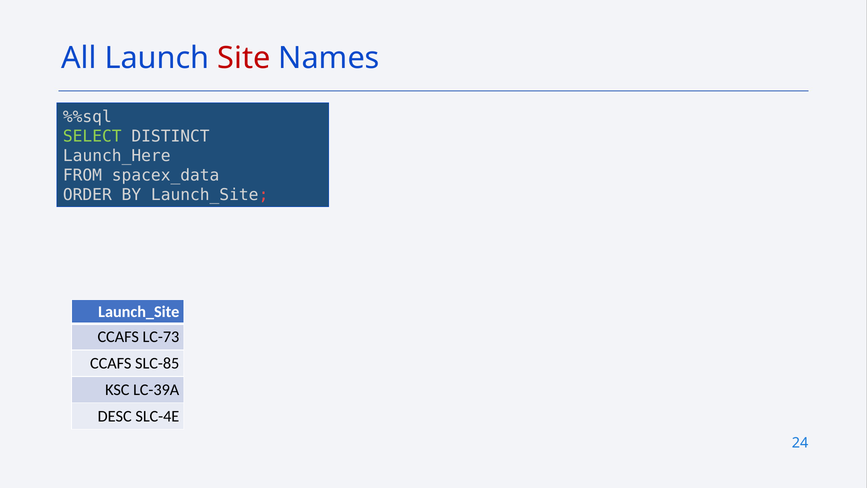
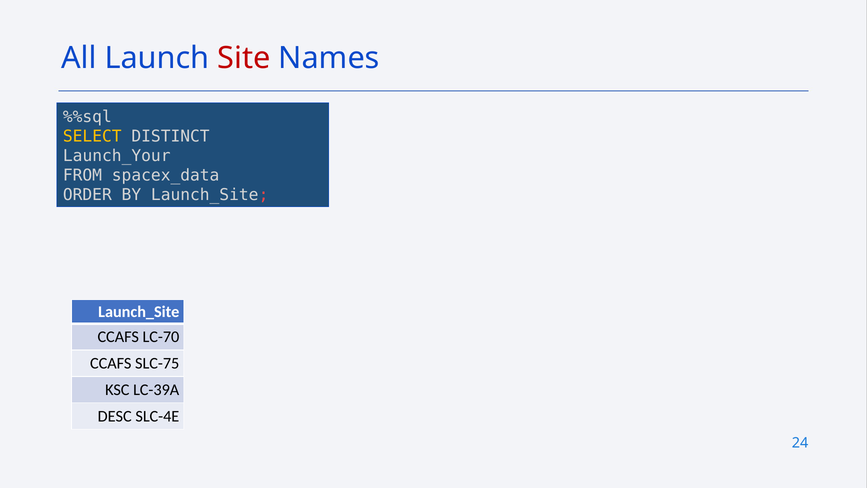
SELECT colour: light green -> yellow
Launch_Here: Launch_Here -> Launch_Your
LC-73: LC-73 -> LC-70
SLC-85: SLC-85 -> SLC-75
